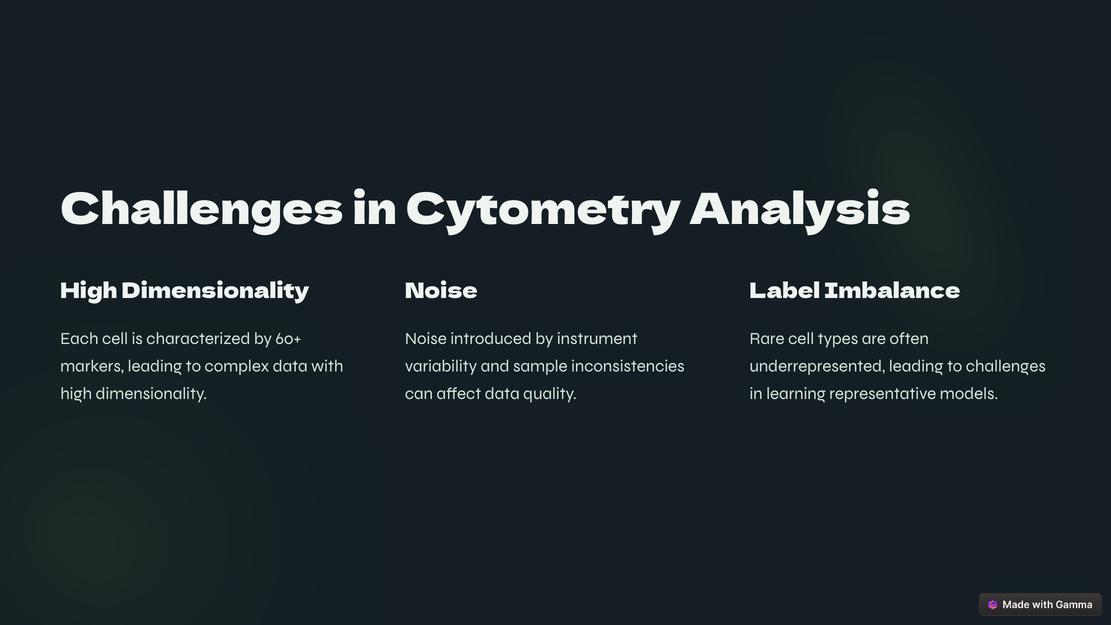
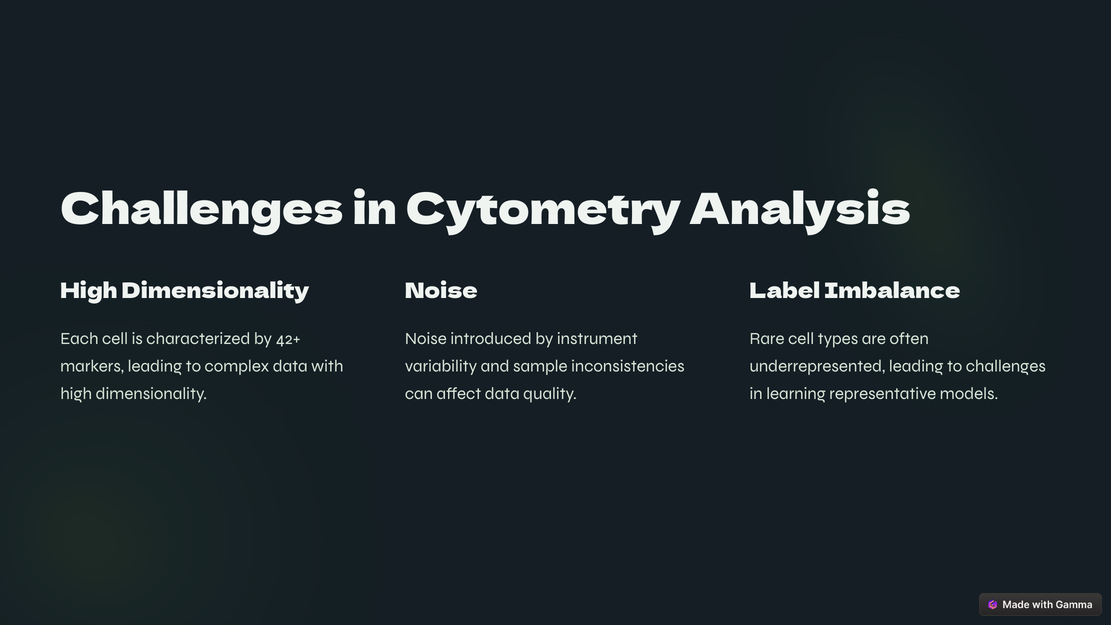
60+: 60+ -> 42+
